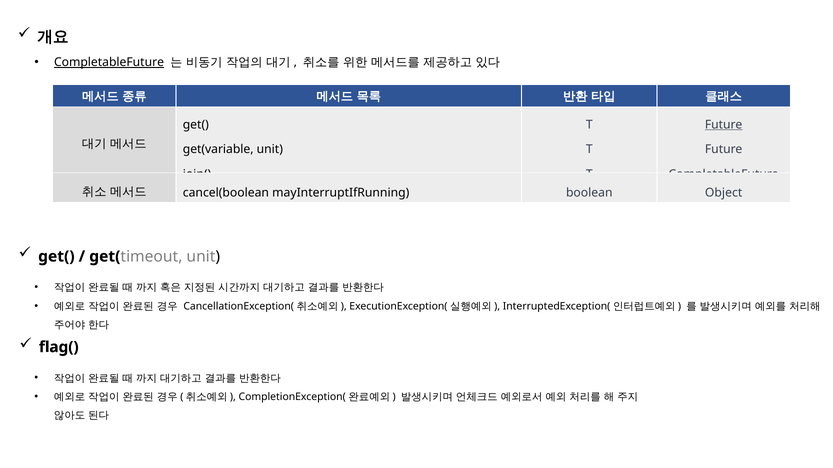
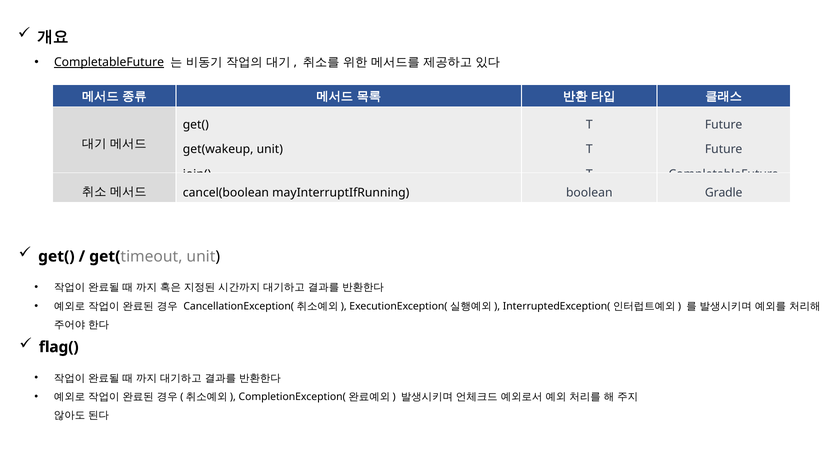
Future at (724, 125) underline: present -> none
get(variable: get(variable -> get(wakeup
Object: Object -> Gradle
